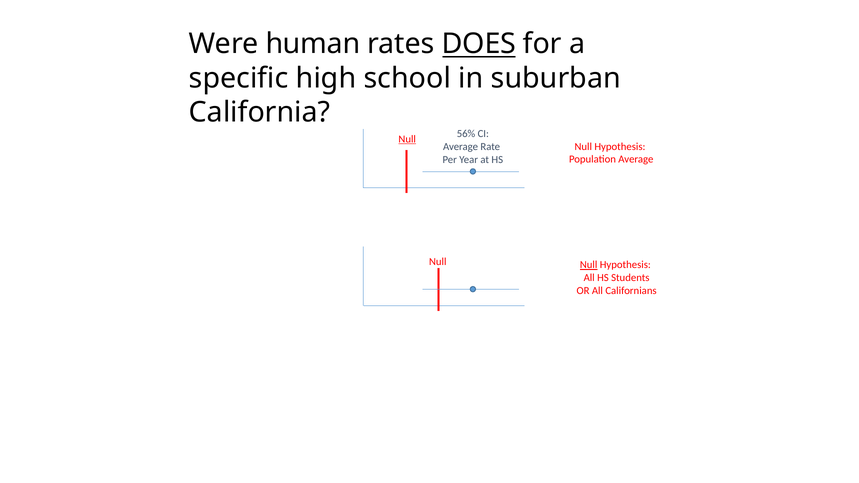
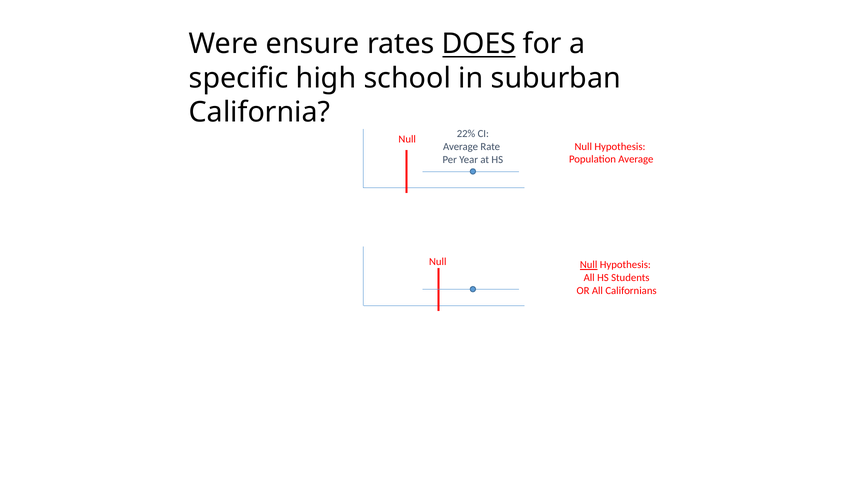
human: human -> ensure
56%: 56% -> 22%
Null at (407, 139) underline: present -> none
